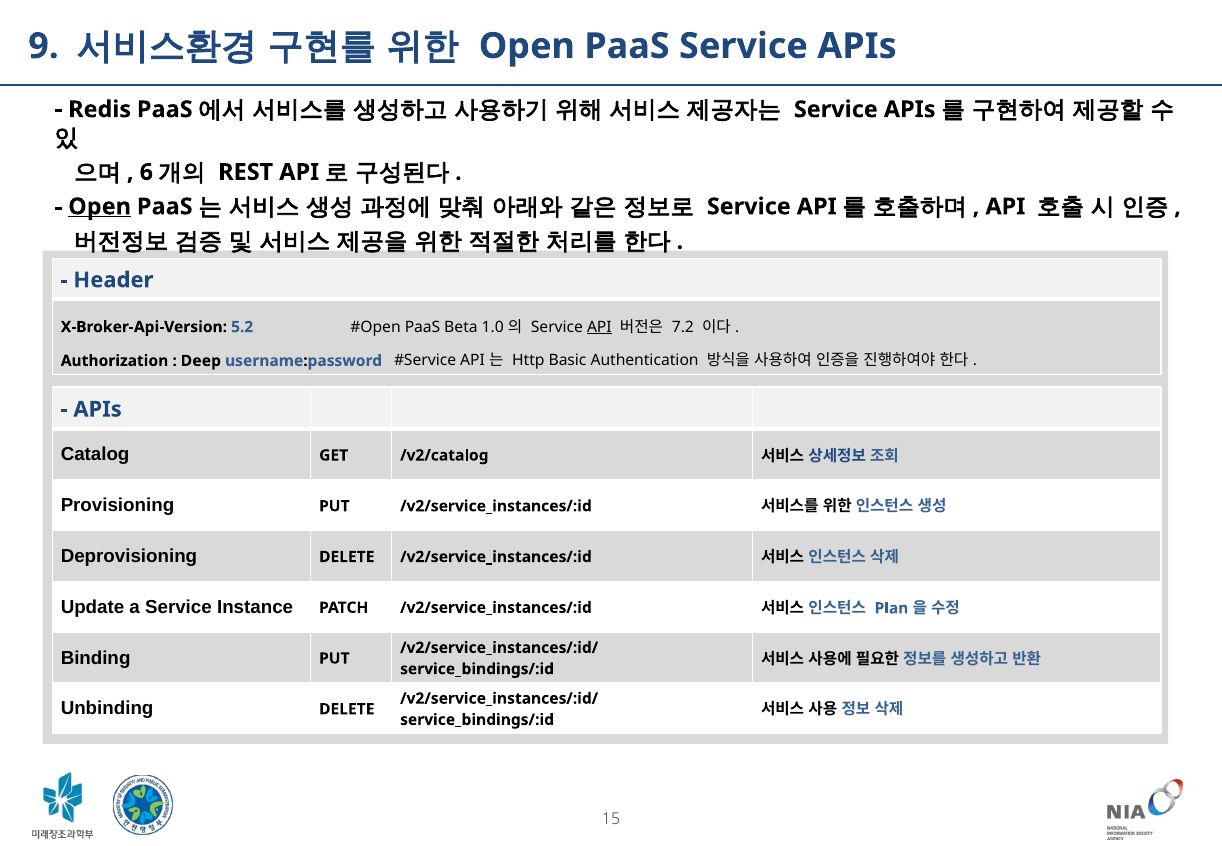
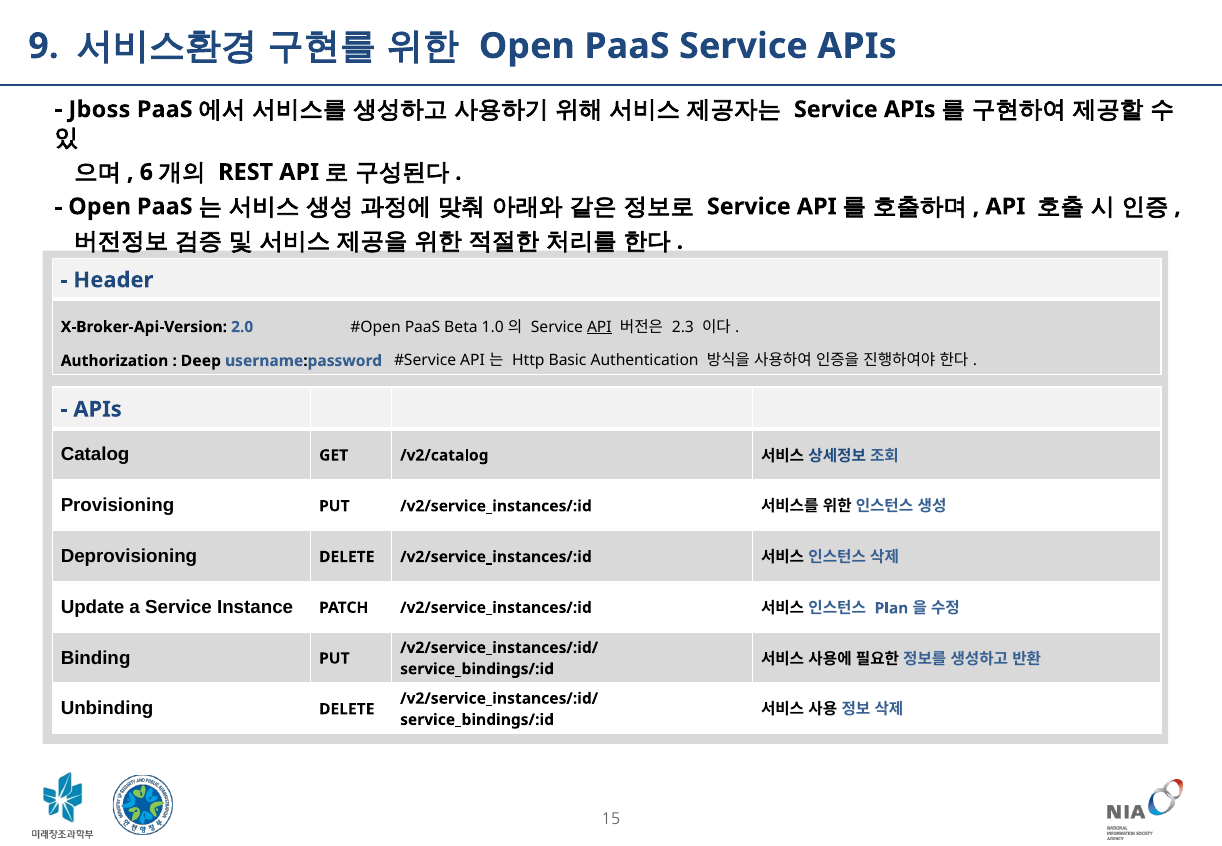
Redis: Redis -> Jboss
Open at (100, 207) underline: present -> none
5.2: 5.2 -> 2.0
7.2: 7.2 -> 2.3
